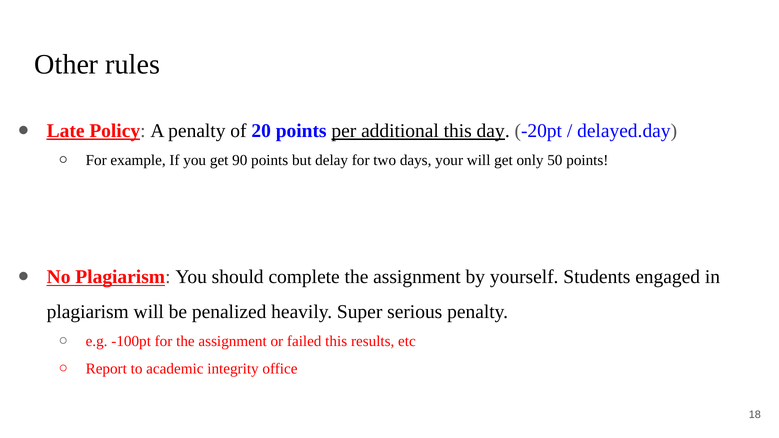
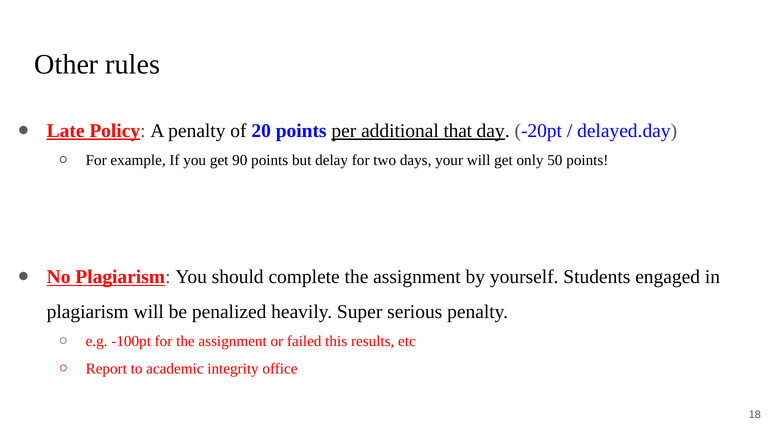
additional this: this -> that
